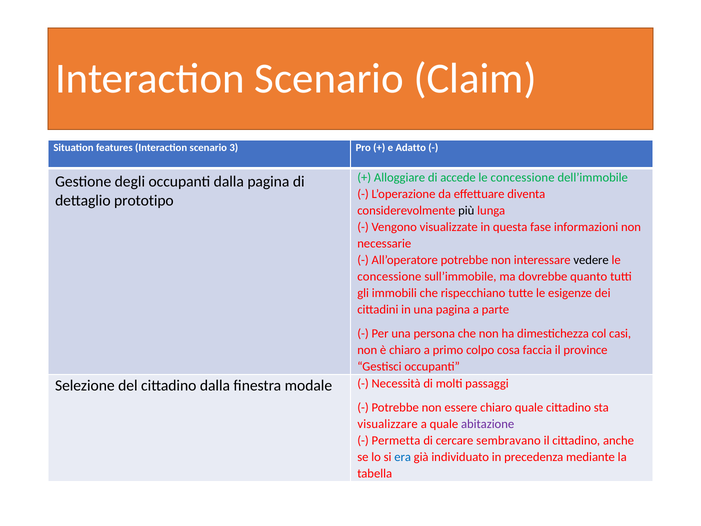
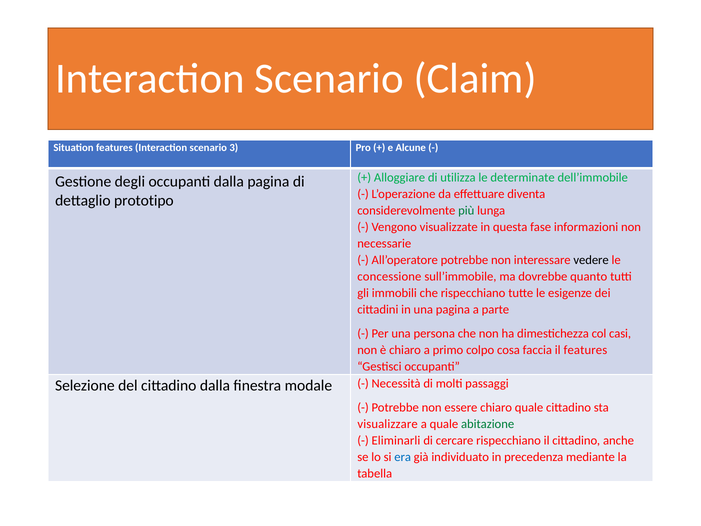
Adatto: Adatto -> Alcune
accede: accede -> utilizza
concessione at (523, 177): concessione -> determinate
più colour: black -> green
il province: province -> features
abitazione colour: purple -> green
Permetta: Permetta -> Eliminarli
cercare sembravano: sembravano -> rispecchiano
